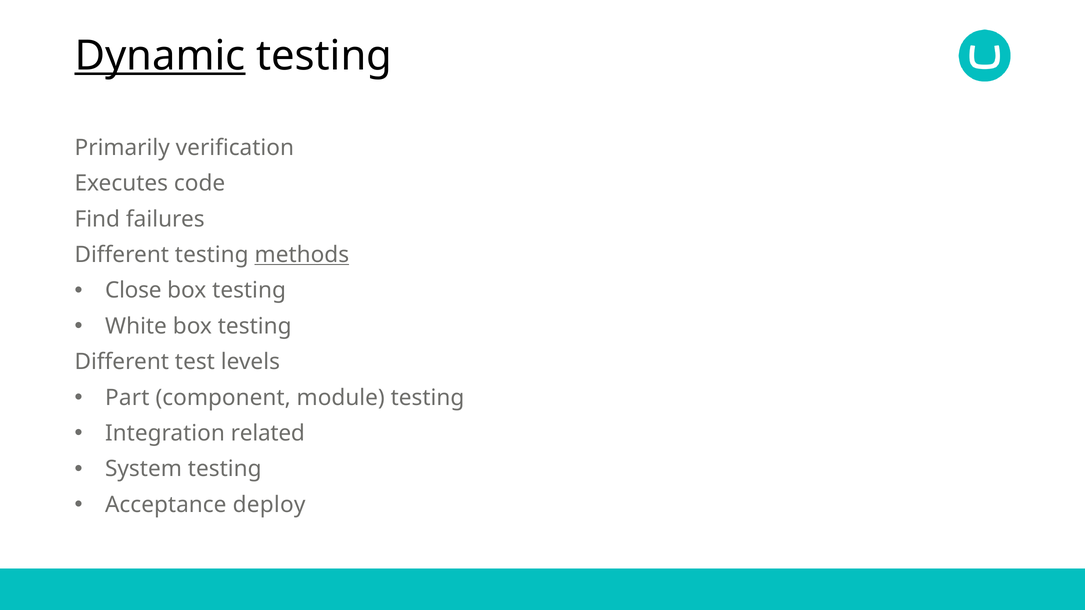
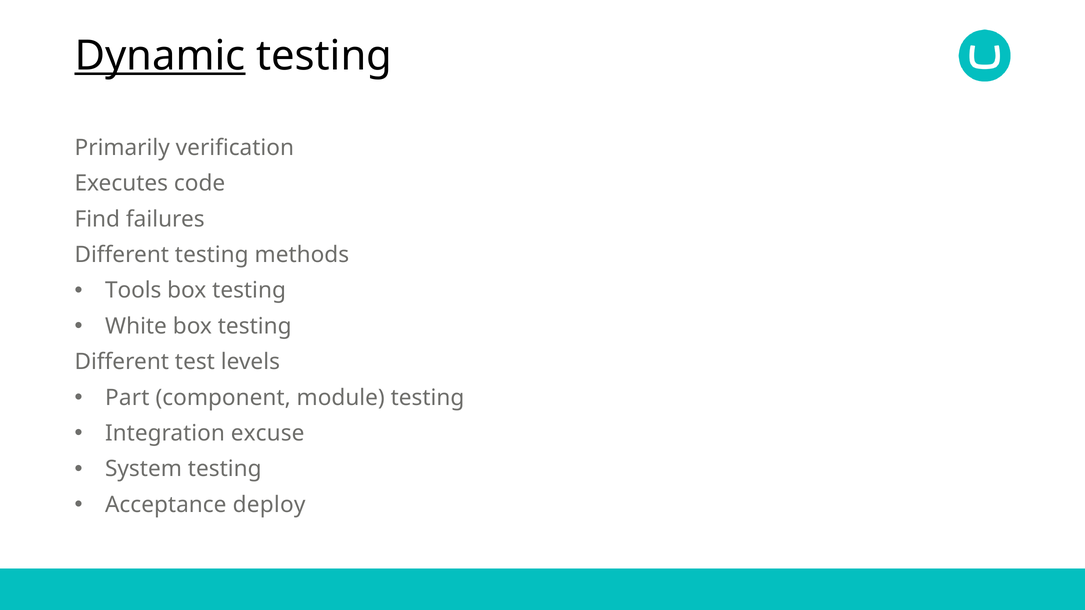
methods underline: present -> none
Close: Close -> Tools
related: related -> excuse
